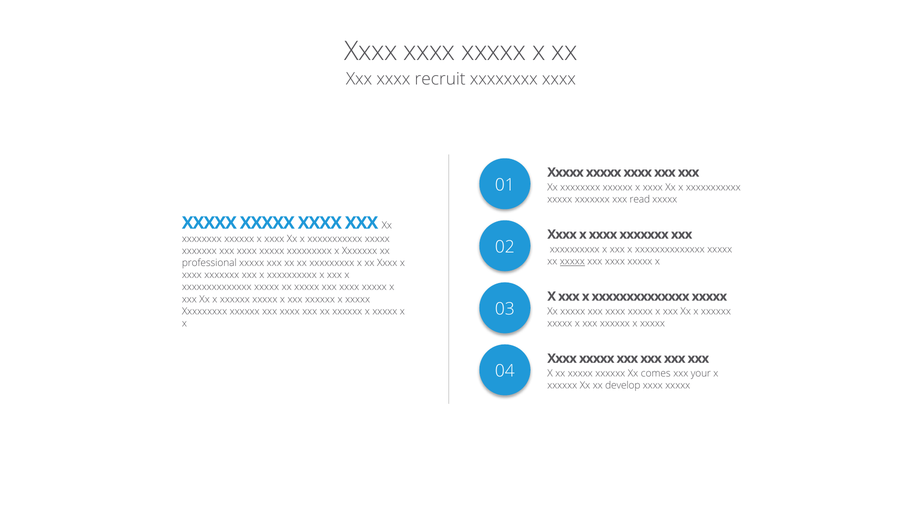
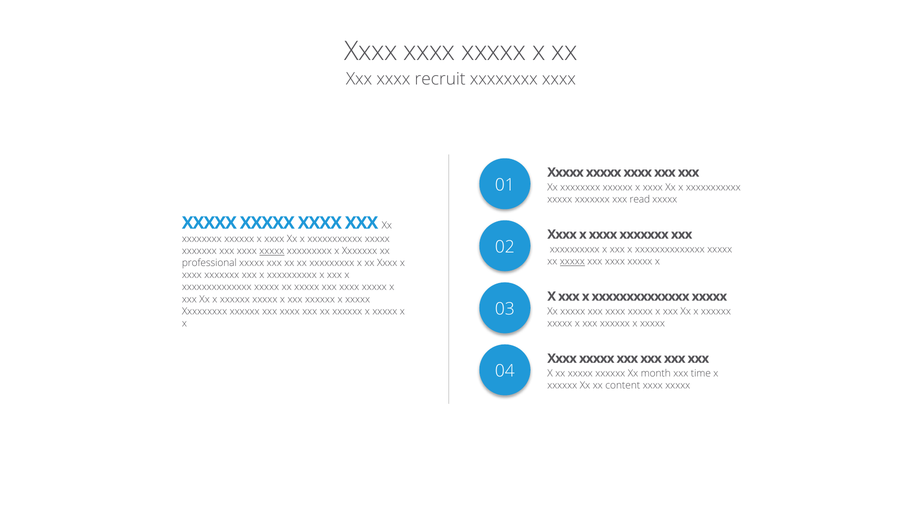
xxxxx at (272, 251) underline: none -> present
comes: comes -> month
your: your -> time
develop: develop -> content
